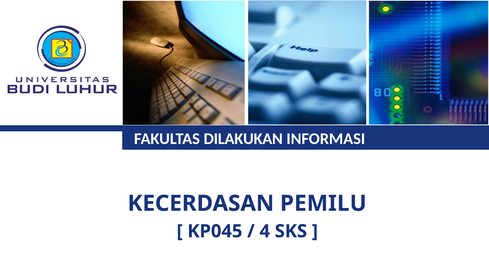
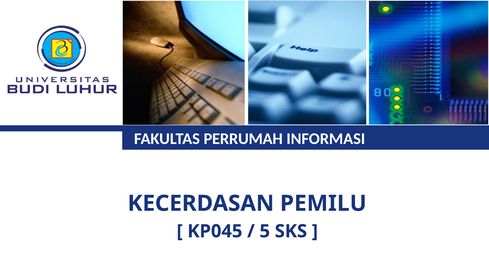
DILAKUKAN: DILAKUKAN -> PERRUMAH
4: 4 -> 5
